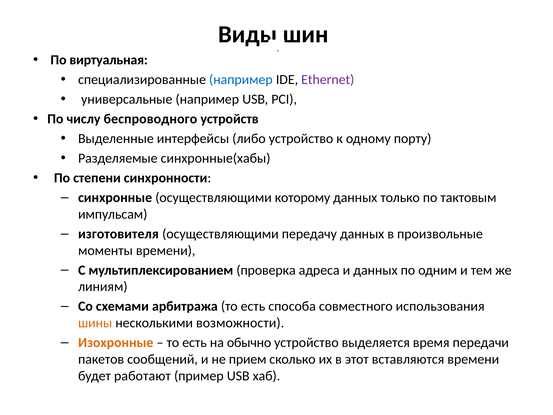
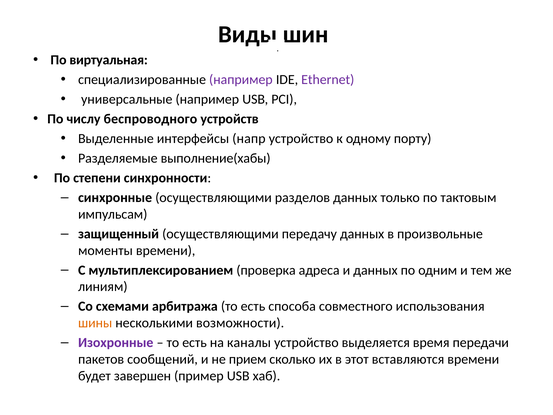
например at (241, 79) colour: blue -> purple
либо: либо -> напр
синхронные(хабы: синхронные(хабы -> выполнение(хабы
которому: которому -> разделов
изготовителя: изготовителя -> защищенный
Изохронные colour: orange -> purple
обычно: обычно -> каналы
работают: работают -> завершен
